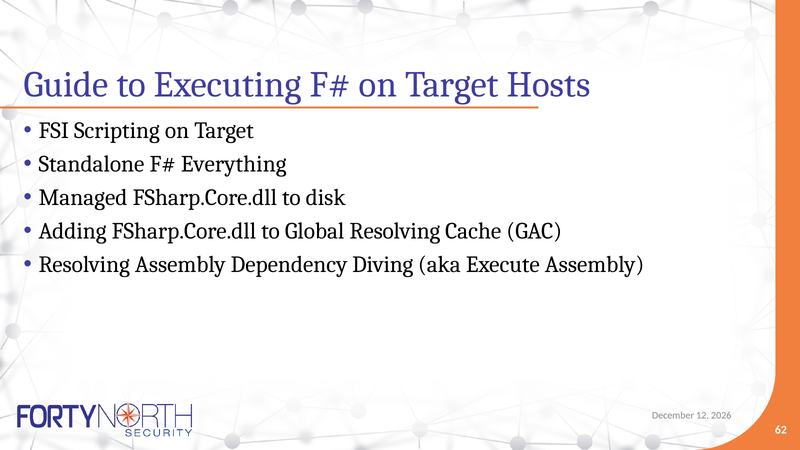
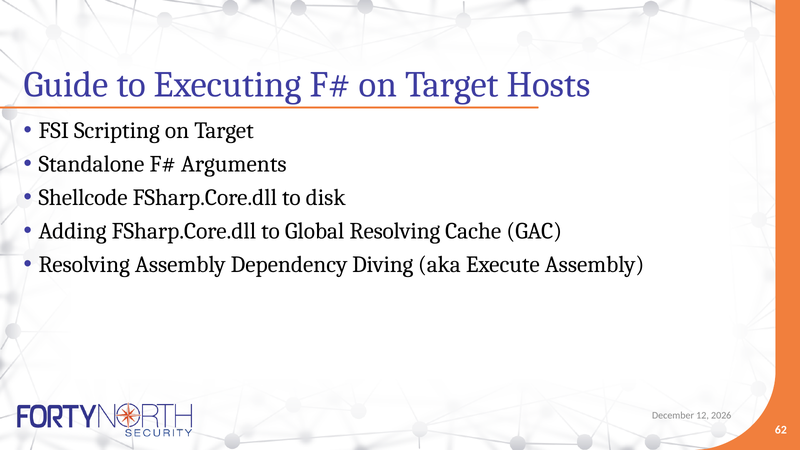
Everything: Everything -> Arguments
Managed: Managed -> Shellcode
